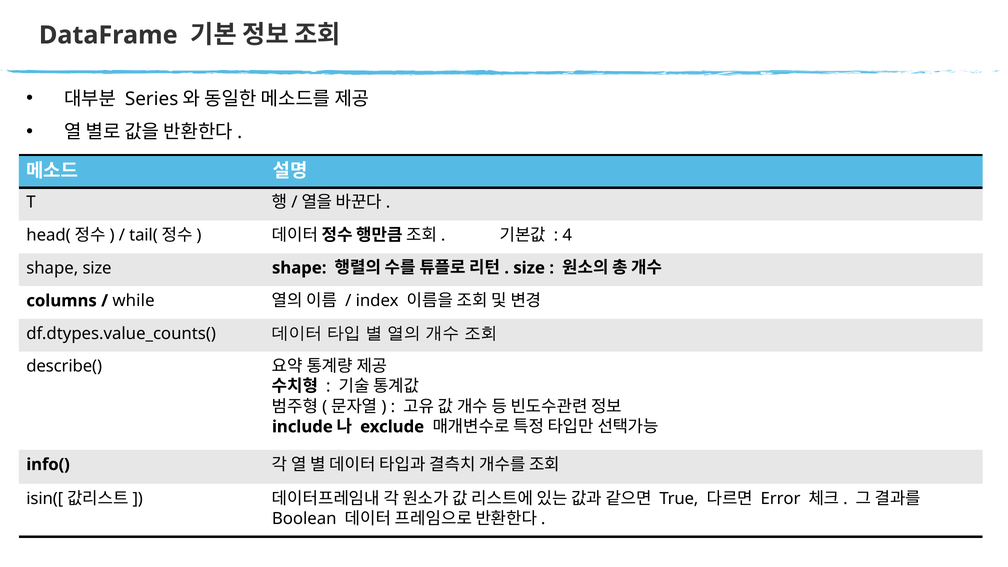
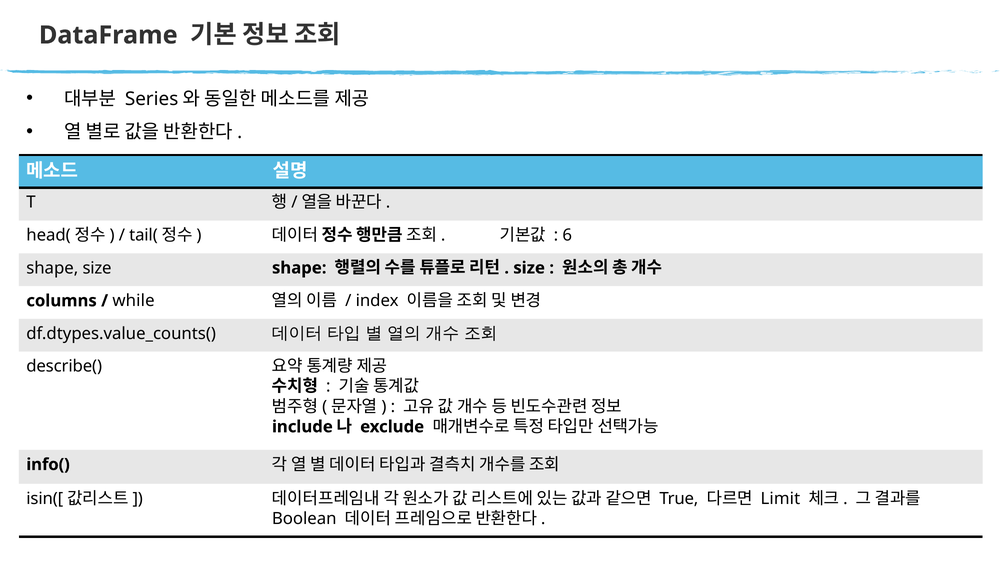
4: 4 -> 6
Error: Error -> Limit
